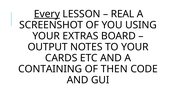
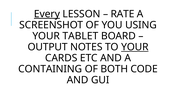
REAL: REAL -> RATE
EXTRAS: EXTRAS -> TABLET
YOUR at (135, 47) underline: none -> present
THEN: THEN -> BOTH
